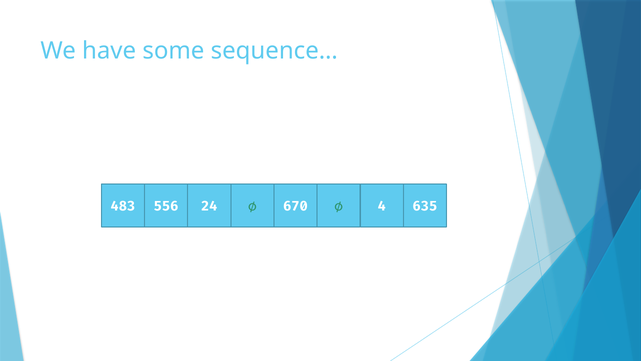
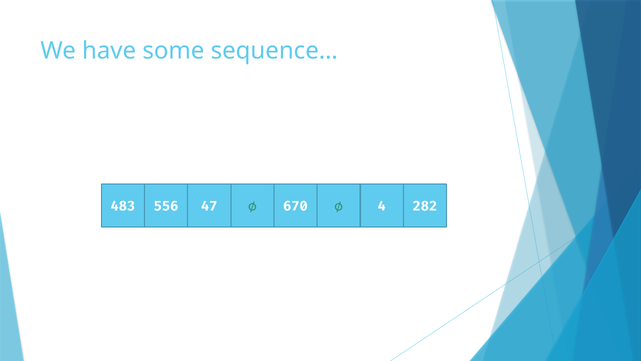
24: 24 -> 47
635: 635 -> 282
